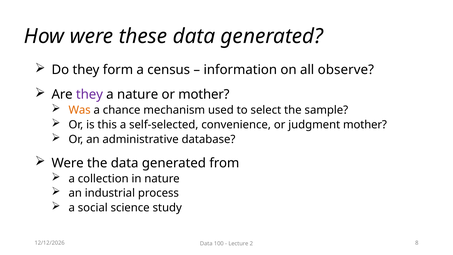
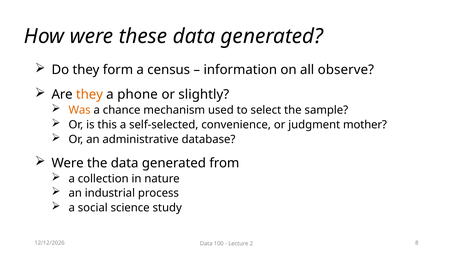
they at (89, 95) colour: purple -> orange
a nature: nature -> phone
or mother: mother -> slightly
